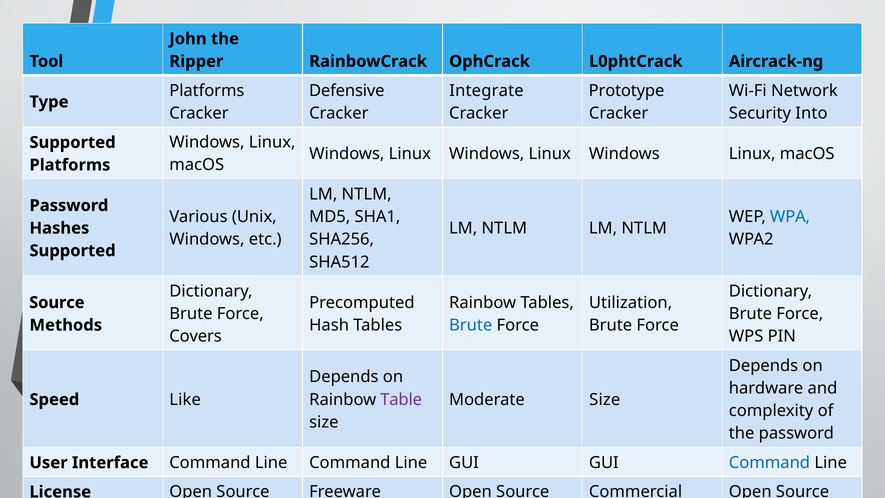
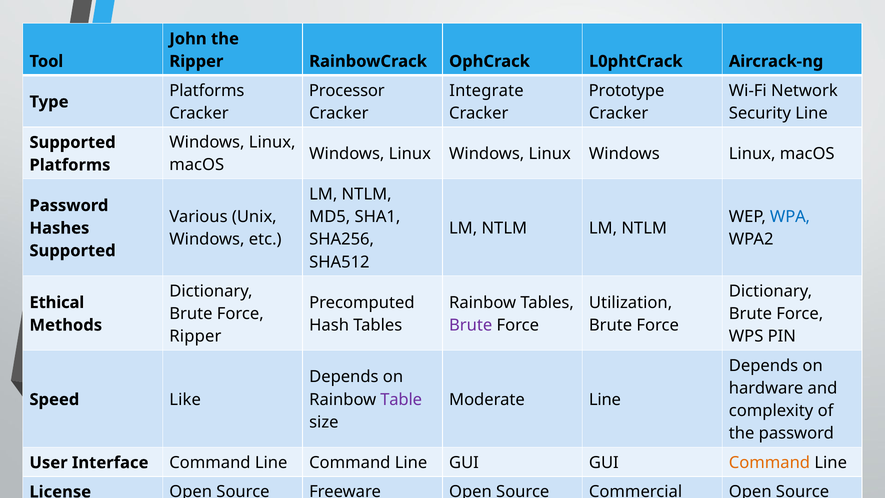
Defensive: Defensive -> Processor
Security Into: Into -> Line
Source at (57, 302): Source -> Ethical
Brute at (471, 325) colour: blue -> purple
Covers at (196, 336): Covers -> Ripper
Moderate Size: Size -> Line
Command at (769, 463) colour: blue -> orange
